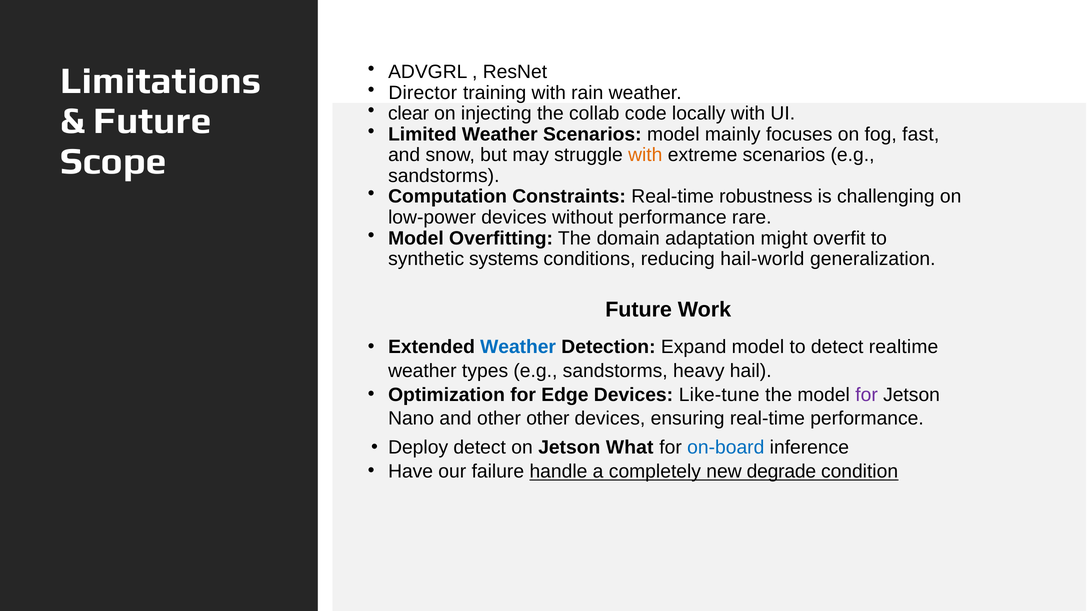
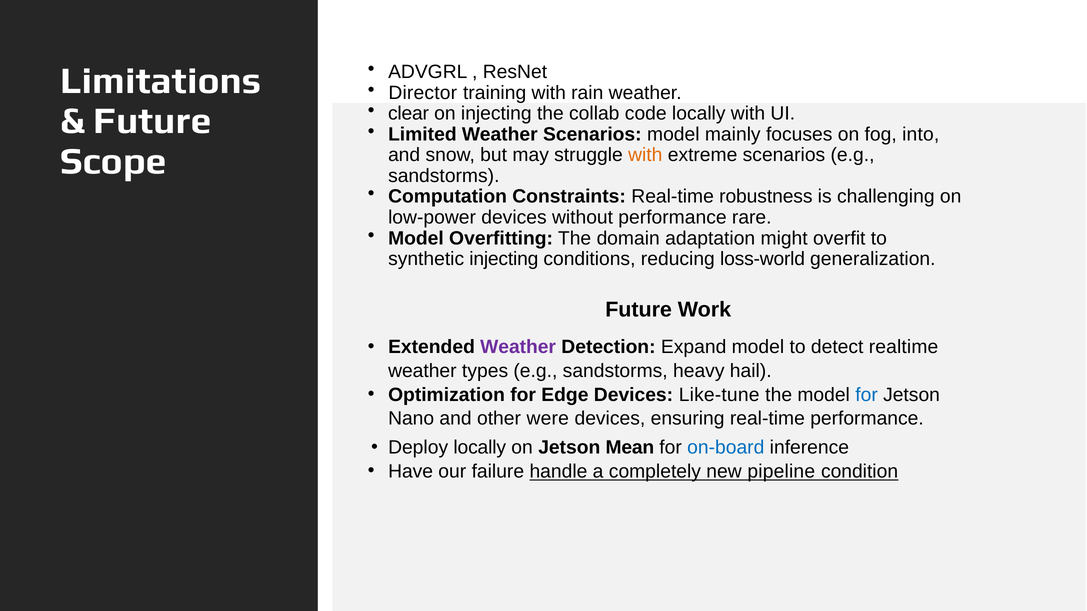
fast: fast -> into
synthetic systems: systems -> injecting
hail-world: hail-world -> loss-world
Weather at (518, 347) colour: blue -> purple
for at (867, 395) colour: purple -> blue
other other: other -> were
Deploy detect: detect -> locally
What: What -> Mean
degrade: degrade -> pipeline
